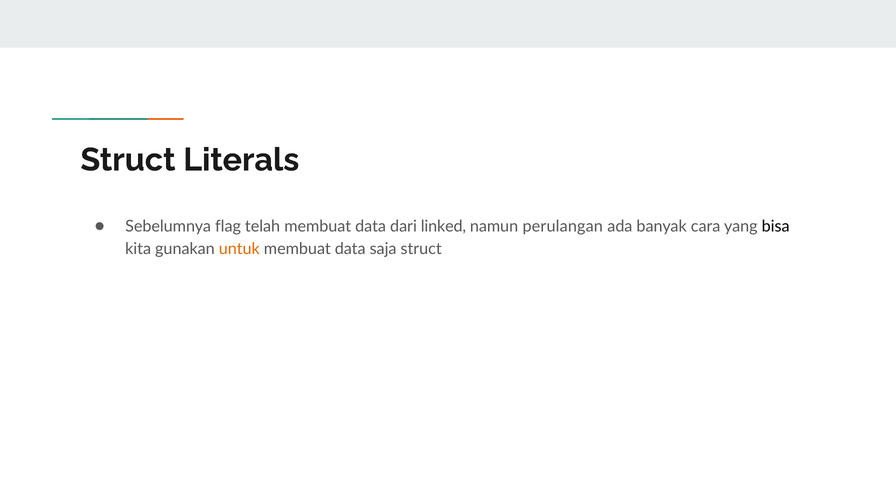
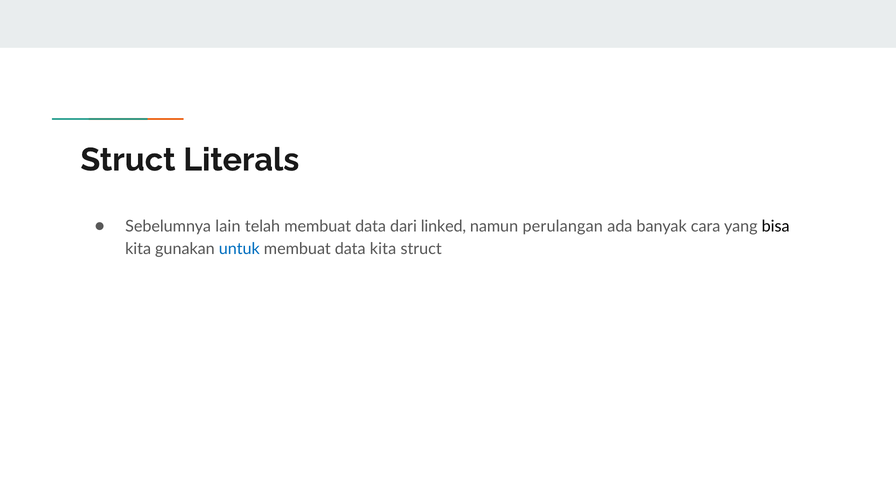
flag: flag -> lain
untuk colour: orange -> blue
data saja: saja -> kita
